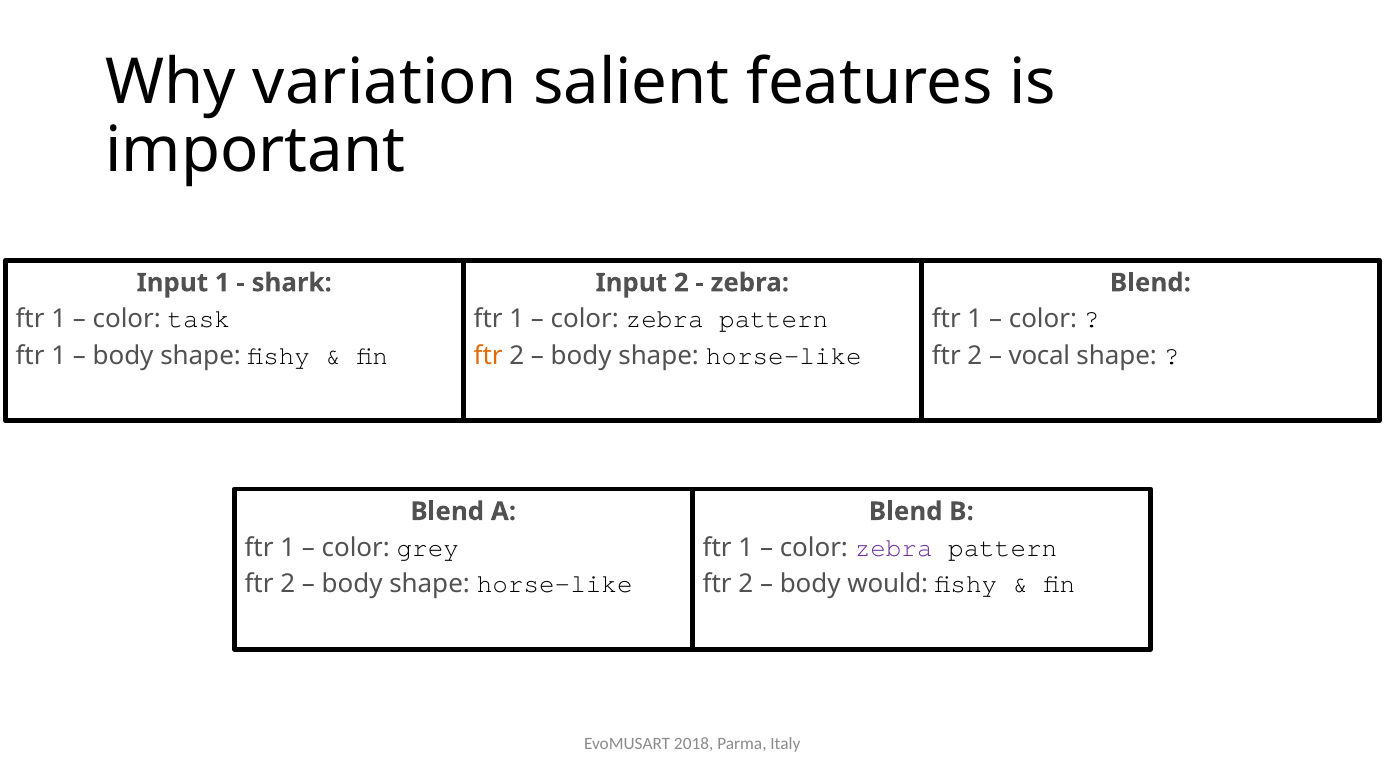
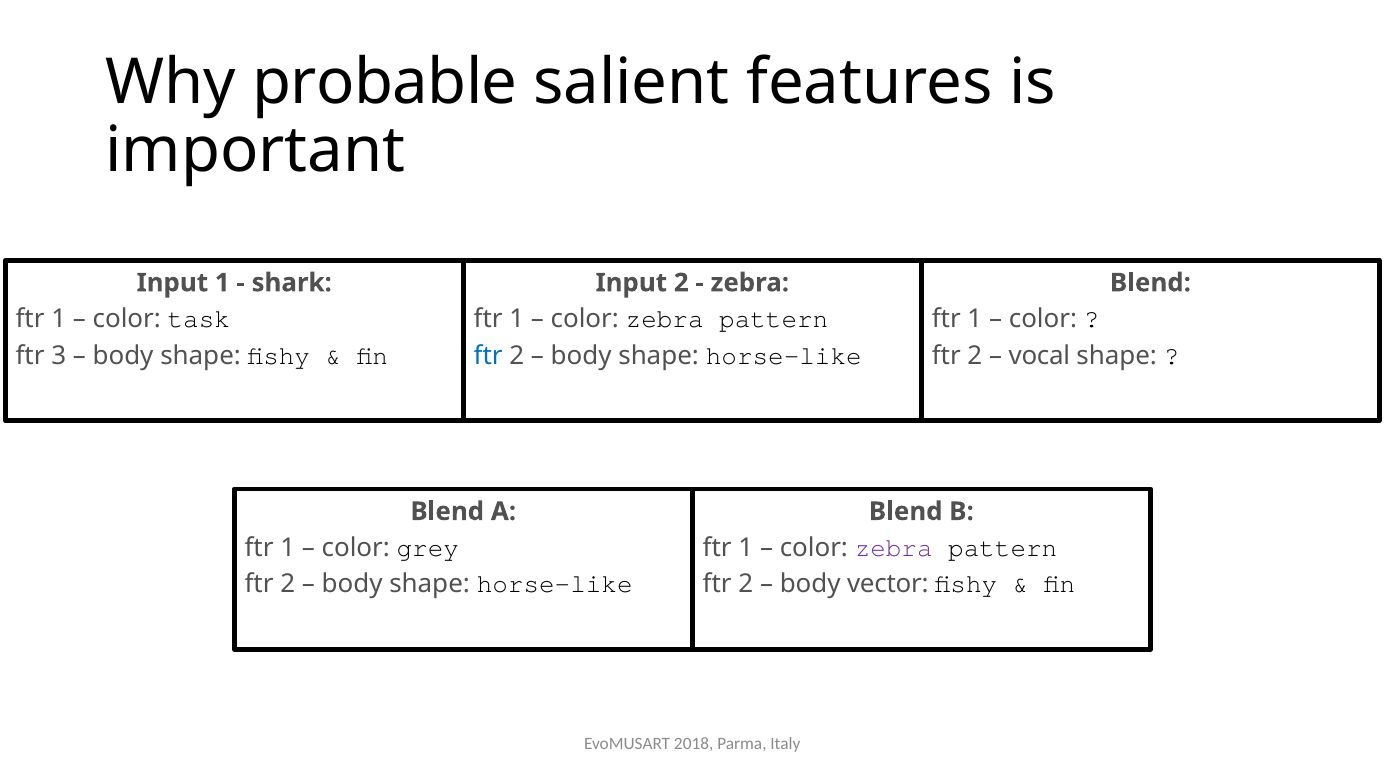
variation: variation -> probable
1 at (59, 355): 1 -> 3
ftr at (488, 355) colour: orange -> blue
would: would -> vector
